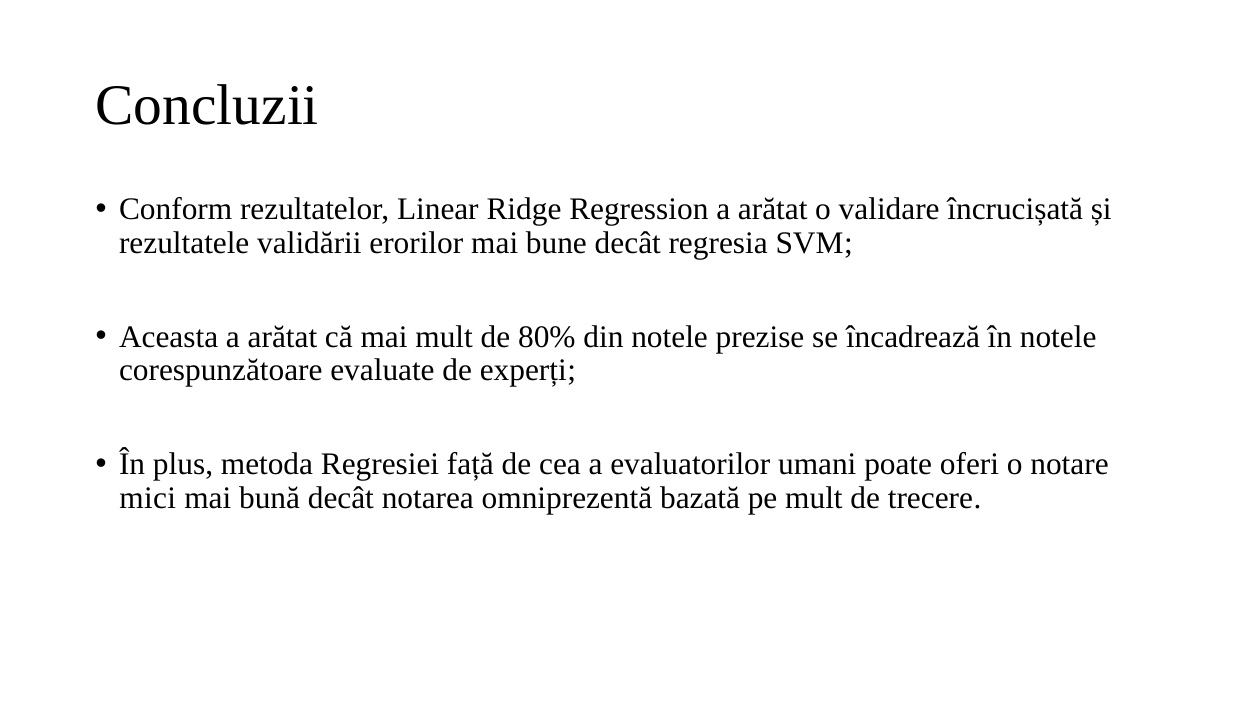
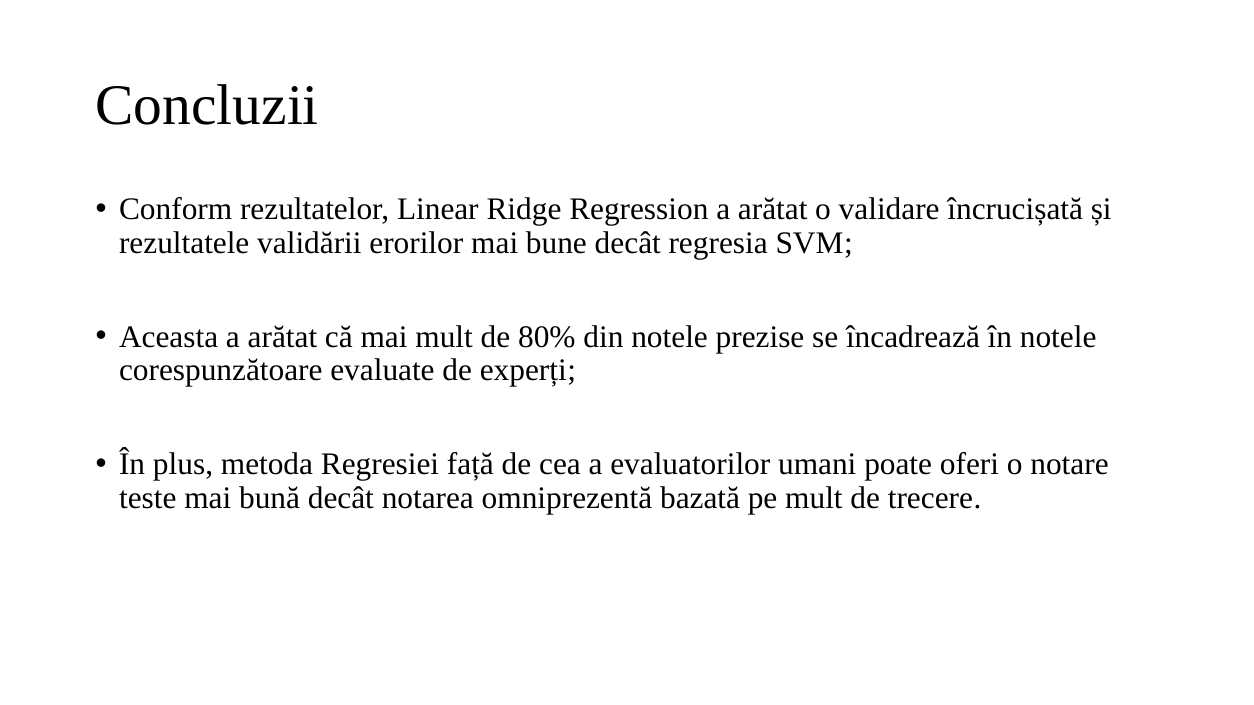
mici: mici -> teste
